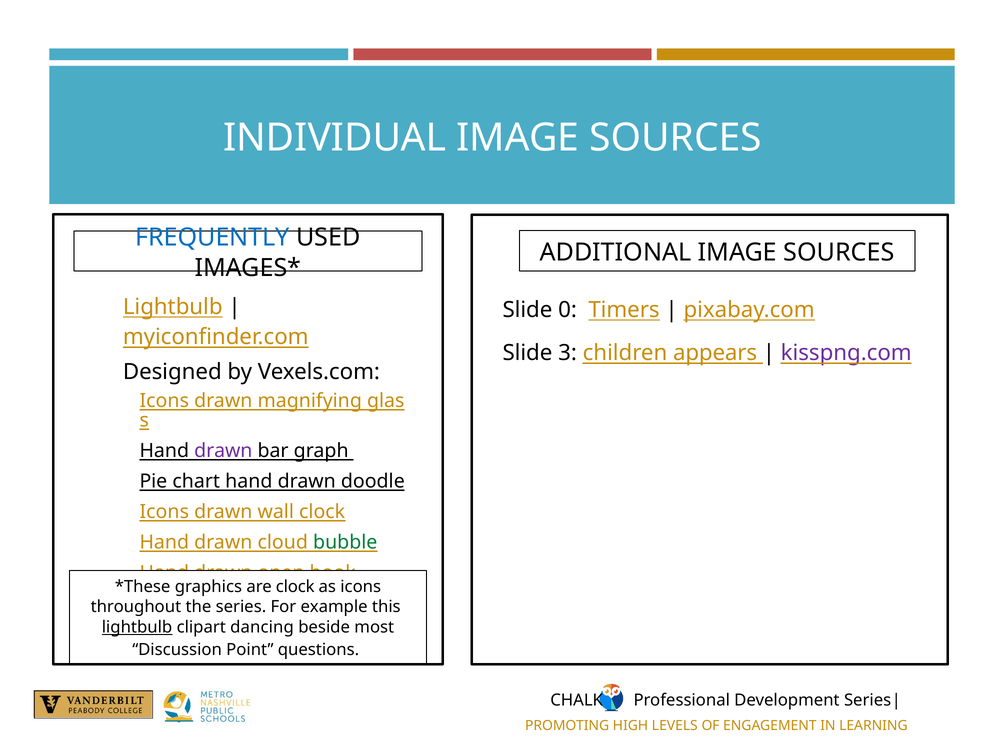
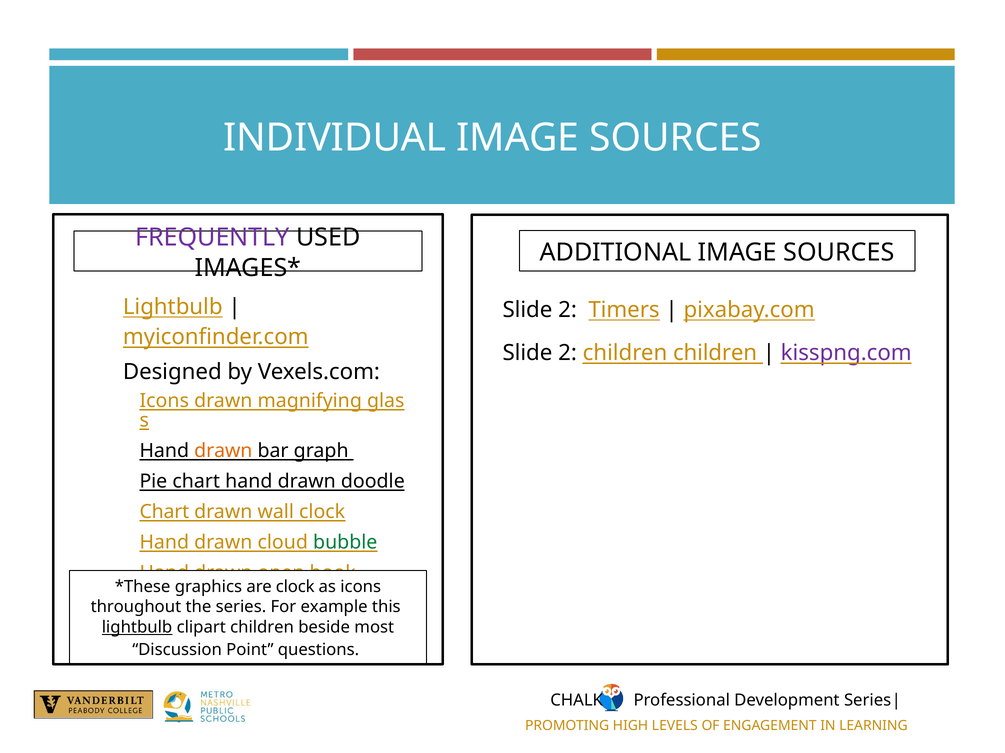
FREQUENTLY colour: blue -> purple
0 at (568, 310): 0 -> 2
3 at (568, 353): 3 -> 2
children appears: appears -> children
drawn at (223, 451) colour: purple -> orange
Icons at (164, 512): Icons -> Chart
clipart dancing: dancing -> children
